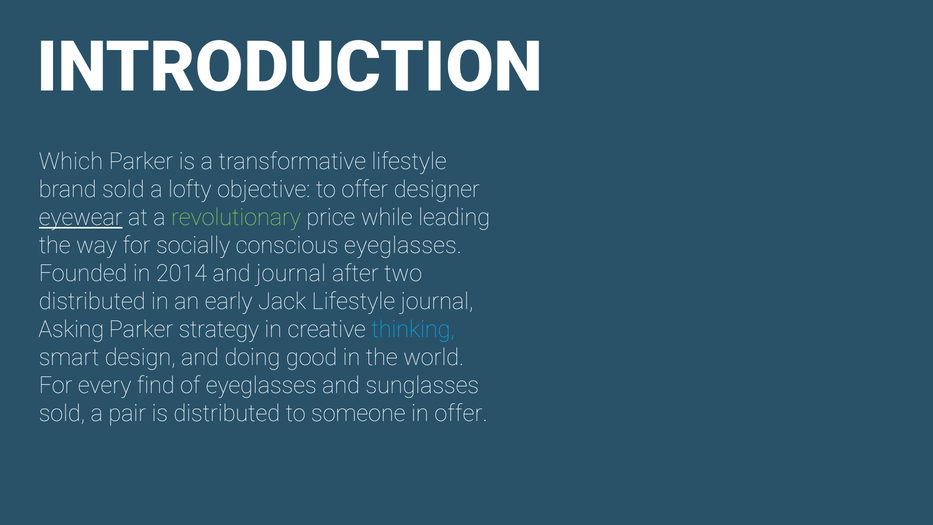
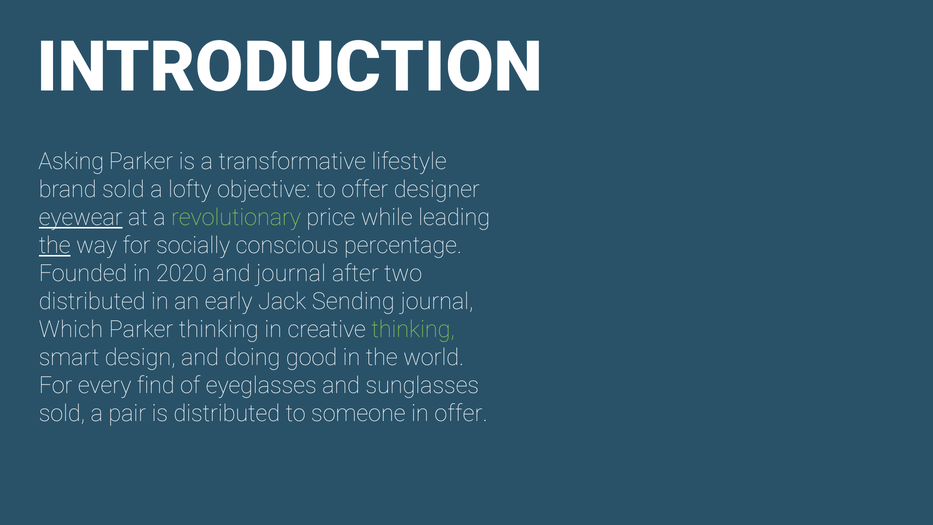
Which: Which -> Asking
the at (55, 246) underline: none -> present
conscious eyeglasses: eyeglasses -> percentage
2014: 2014 -> 2020
Jack Lifestyle: Lifestyle -> Sending
Asking: Asking -> Which
Parker strategy: strategy -> thinking
thinking at (413, 330) colour: light blue -> light green
